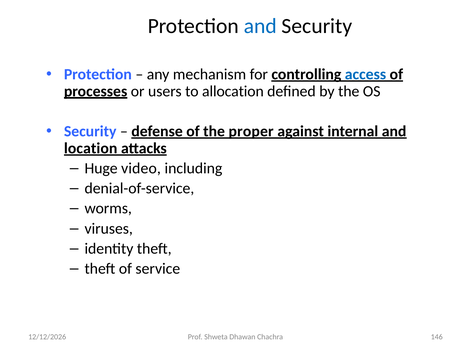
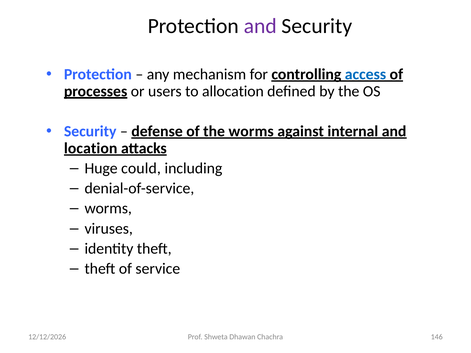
and at (260, 26) colour: blue -> purple
the proper: proper -> worms
video: video -> could
